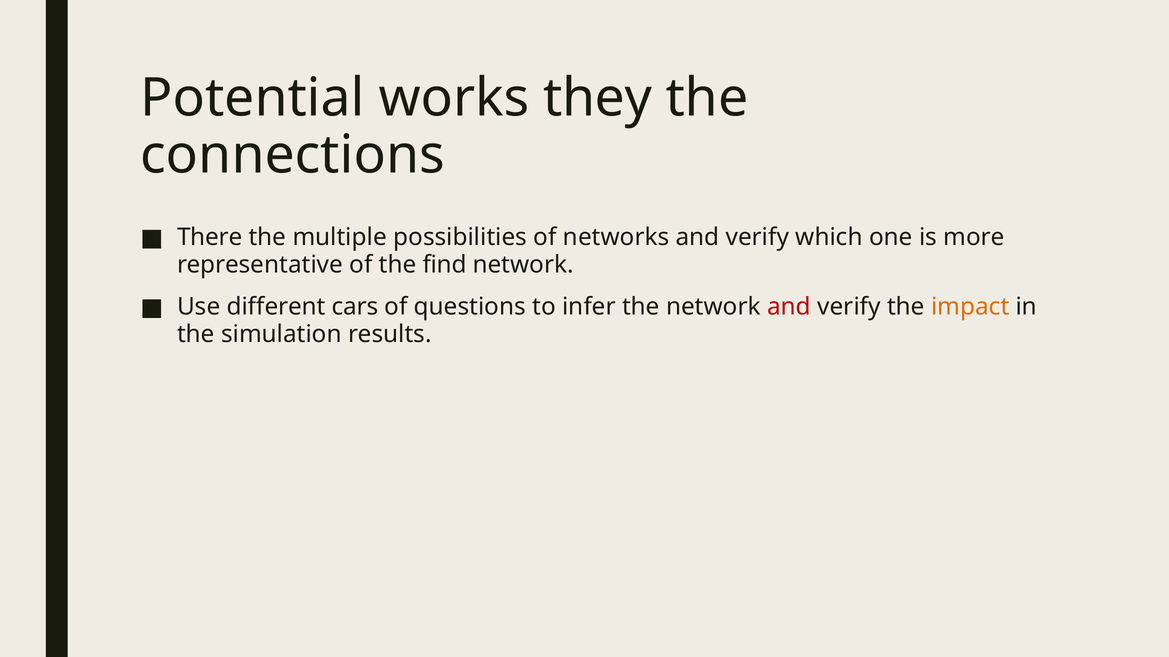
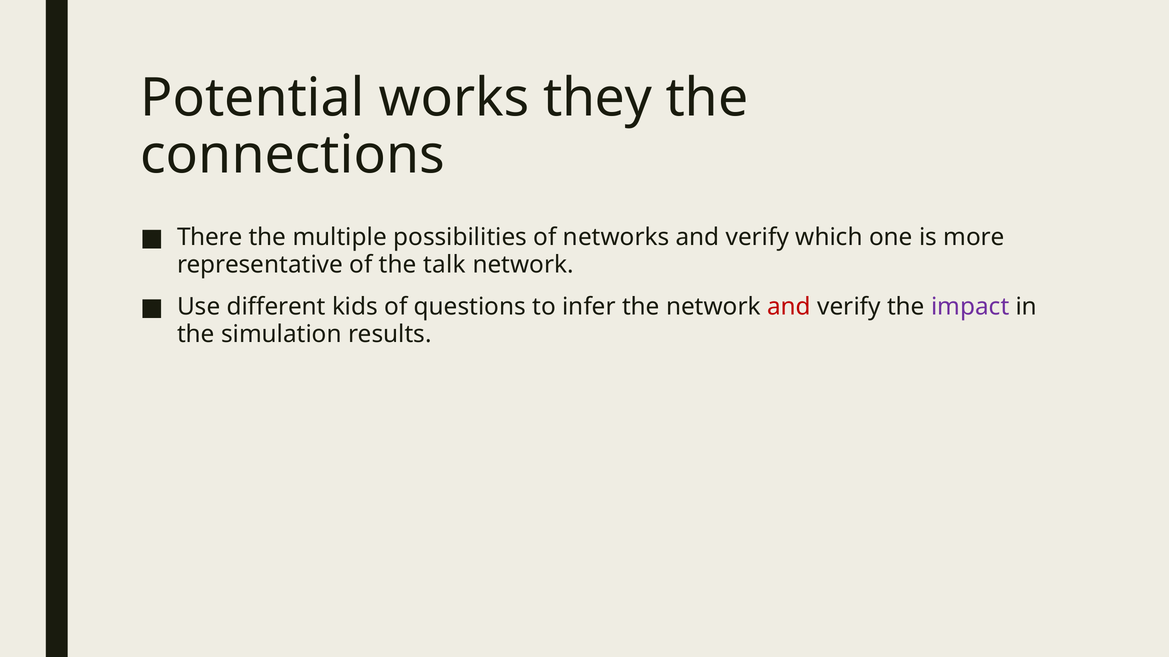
find: find -> talk
cars: cars -> kids
impact colour: orange -> purple
